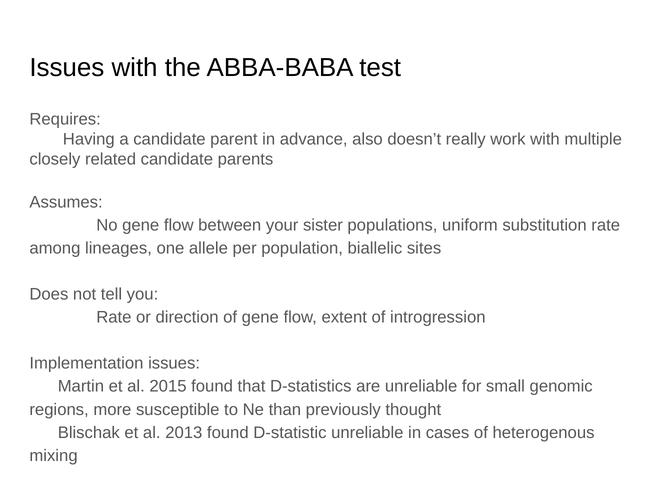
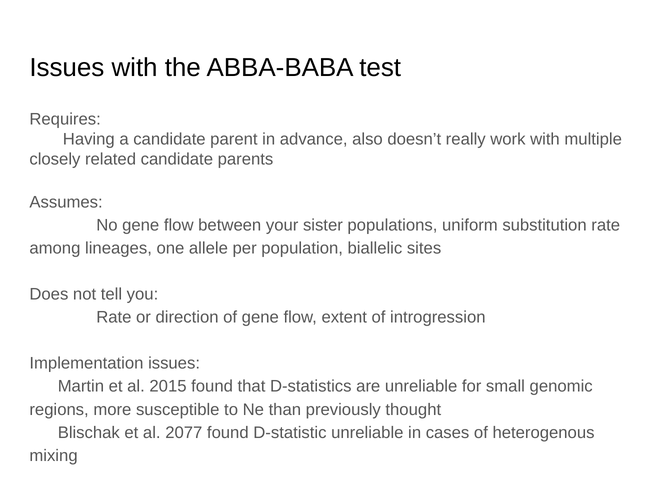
2013: 2013 -> 2077
